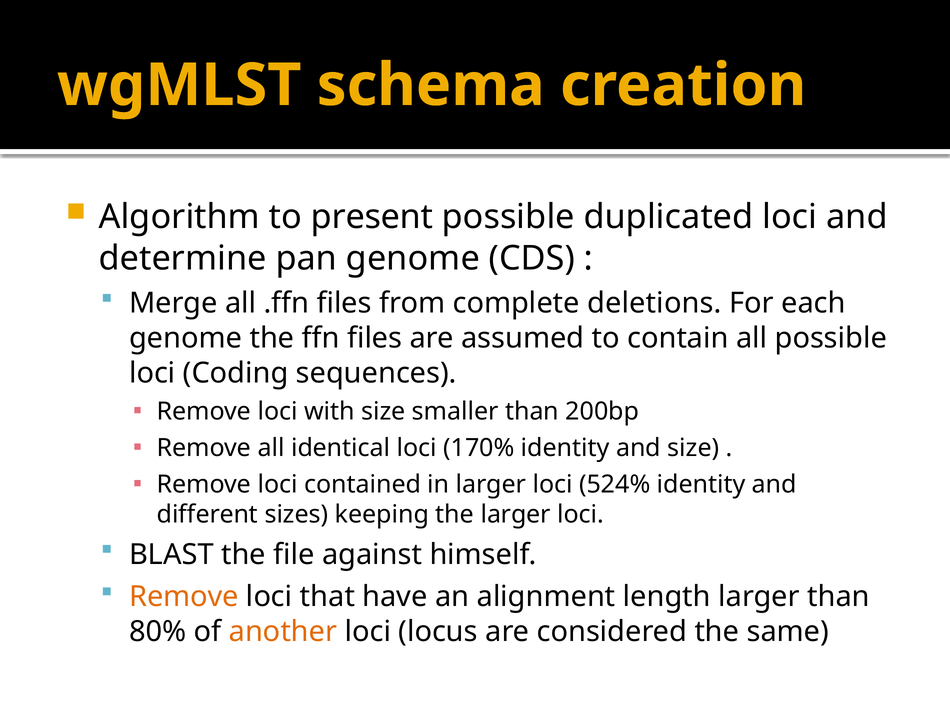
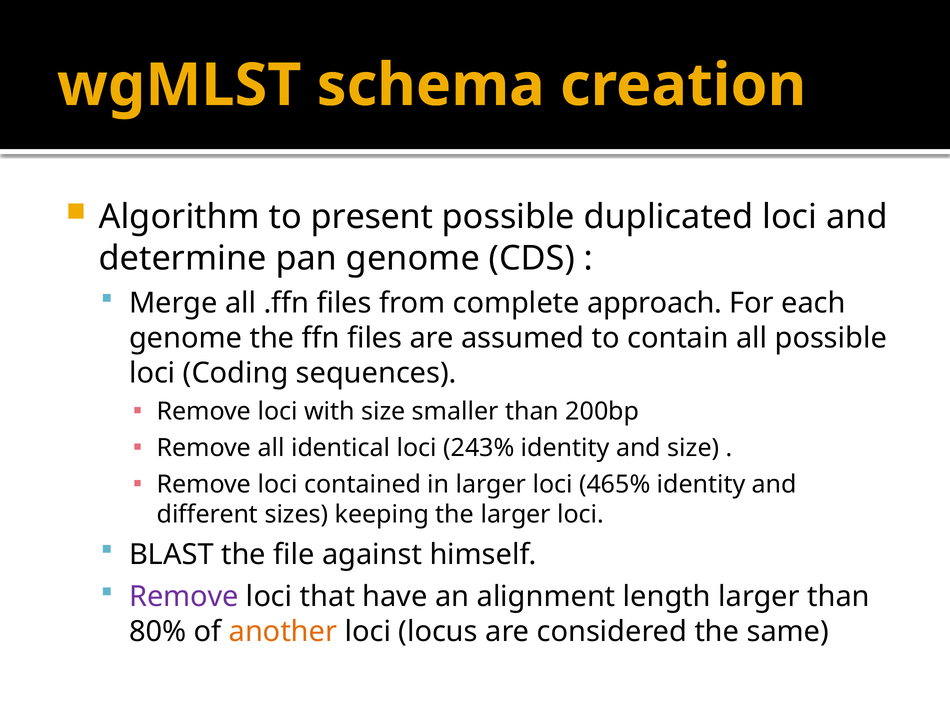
deletions: deletions -> approach
170%: 170% -> 243%
524%: 524% -> 465%
Remove at (184, 596) colour: orange -> purple
